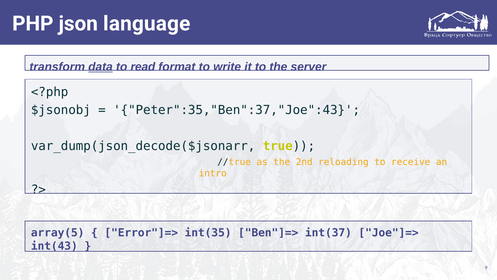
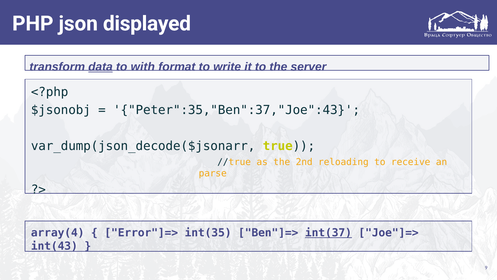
language: language -> displayed
read: read -> with
intro: intro -> parse
array(5: array(5 -> array(4
int(37 underline: none -> present
